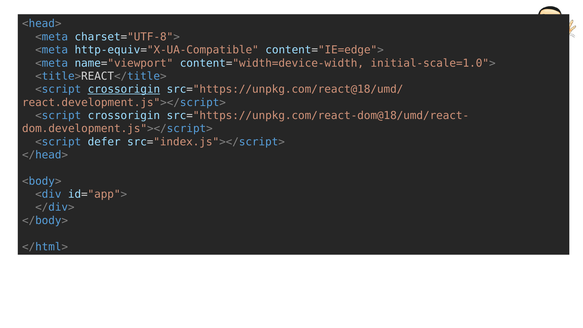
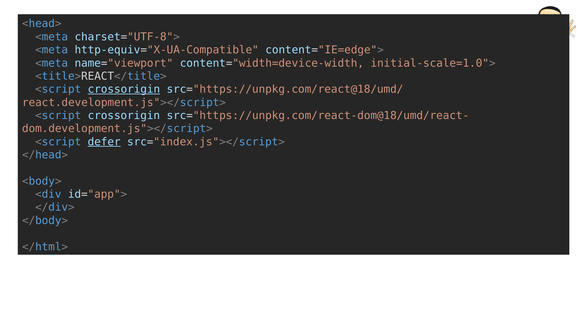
defer underline: none -> present
